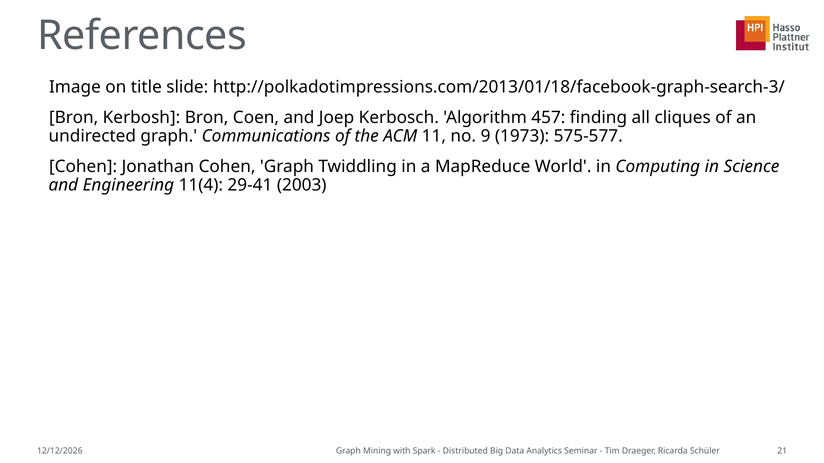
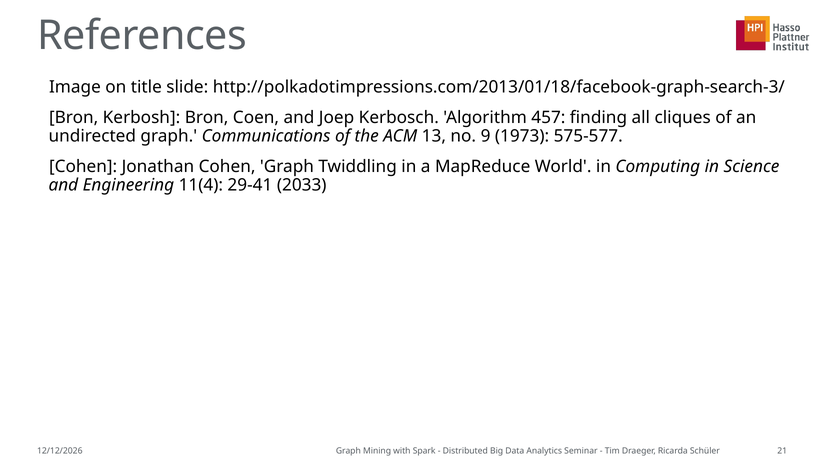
11: 11 -> 13
2003: 2003 -> 2033
